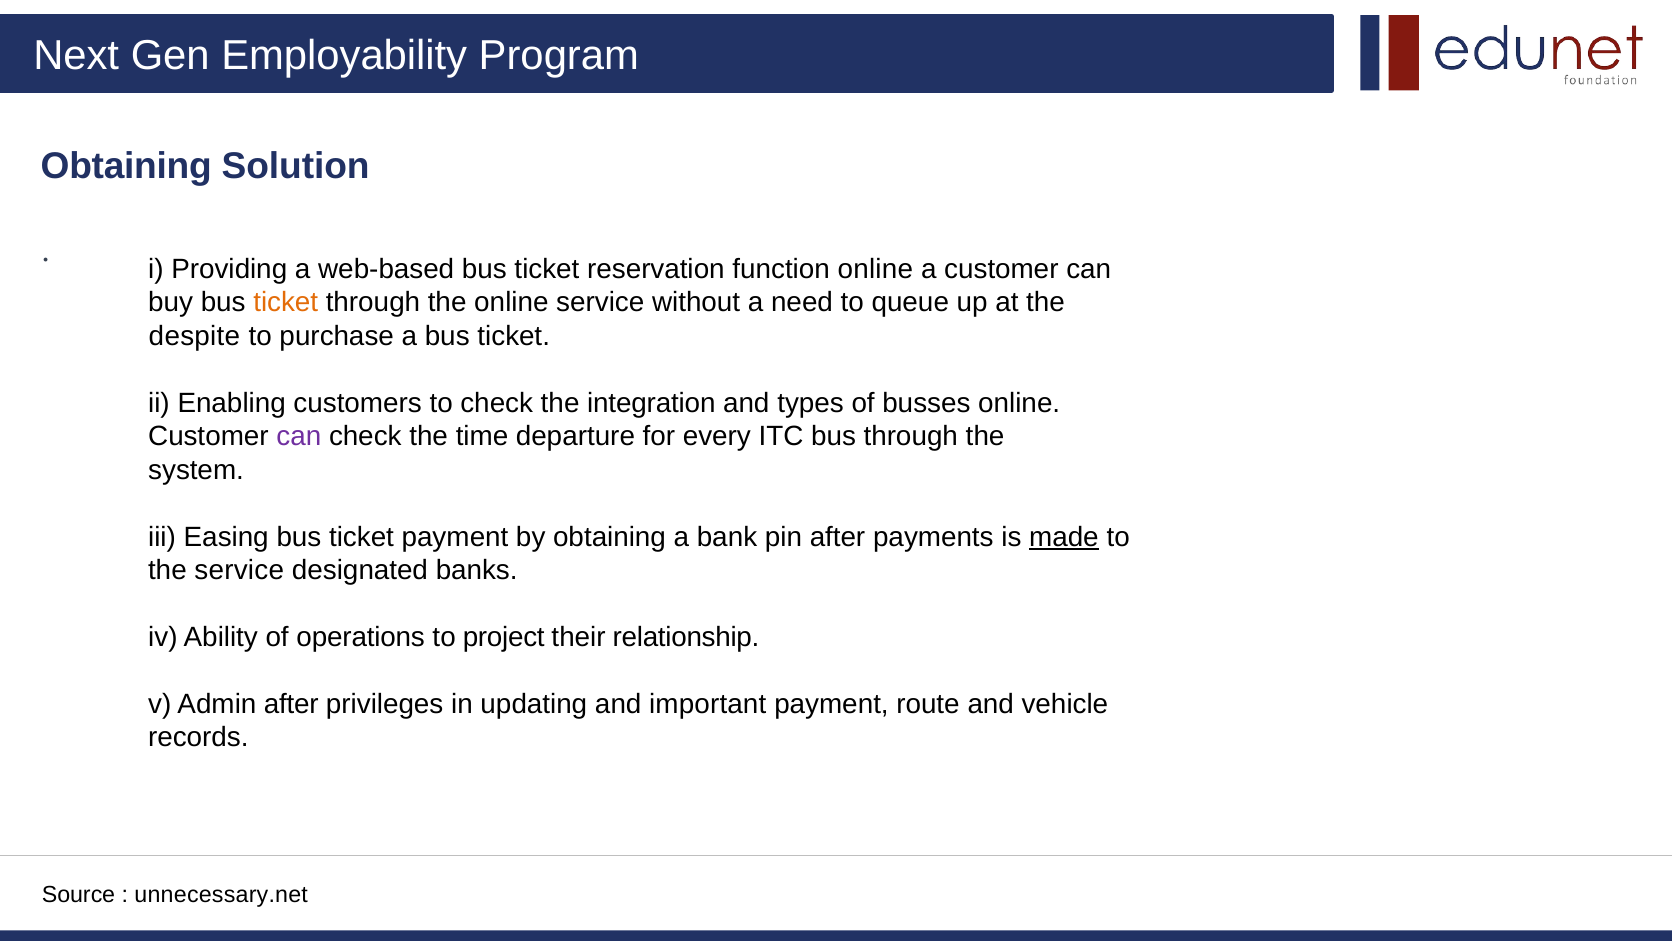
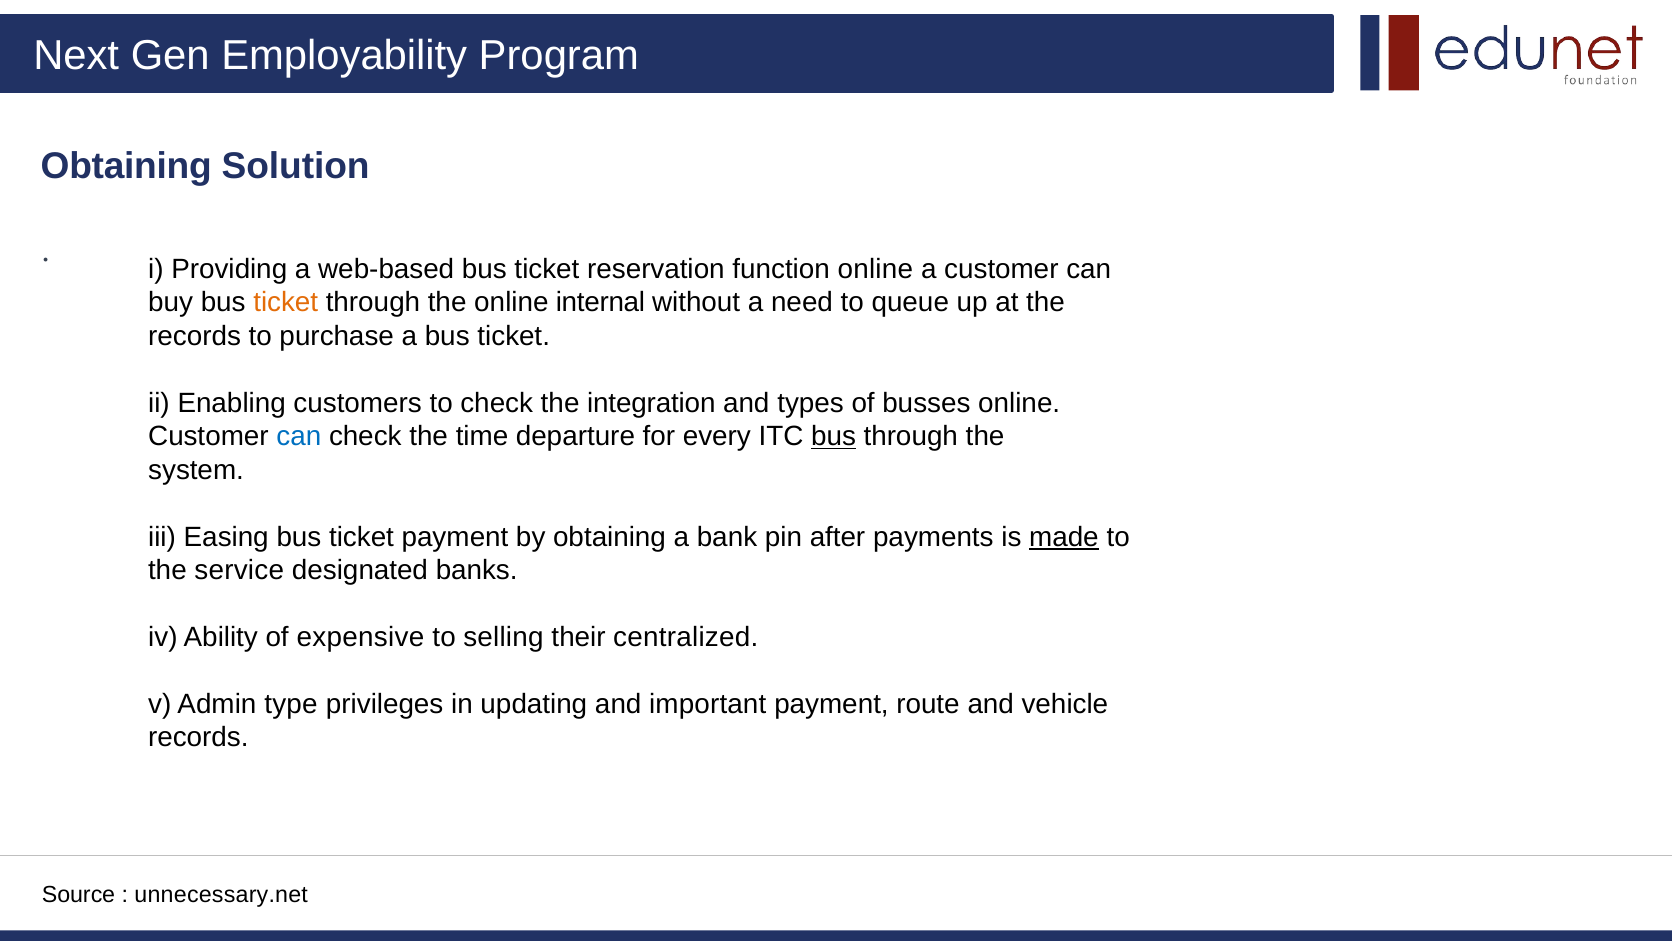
online service: service -> internal
despite at (194, 336): despite -> records
can at (299, 436) colour: purple -> blue
bus at (834, 436) underline: none -> present
operations: operations -> expensive
project: project -> selling
relationship: relationship -> centralized
Admin after: after -> type
